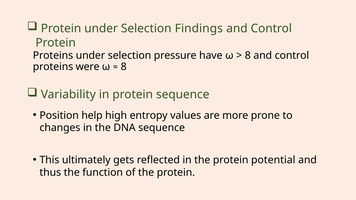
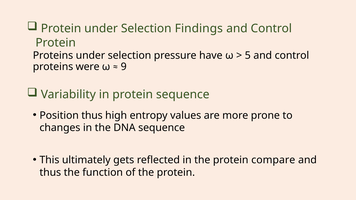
8 at (248, 56): 8 -> 5
8 at (124, 67): 8 -> 9
Position help: help -> thus
potential: potential -> compare
